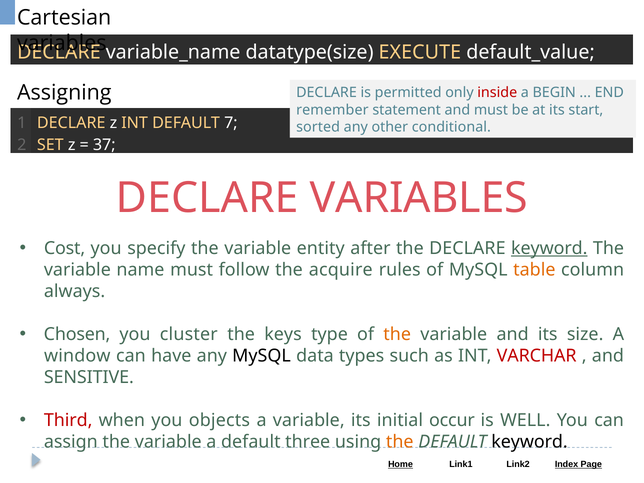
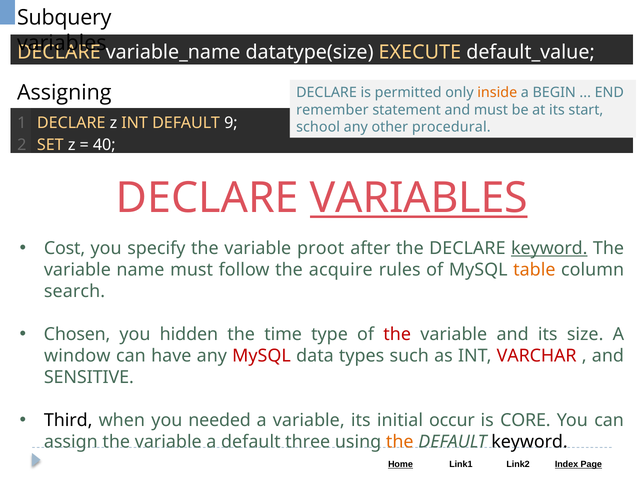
Cartesian: Cartesian -> Subquery
inside colour: red -> orange
7: 7 -> 9
sorted: sorted -> school
conditional: conditional -> procedural
37: 37 -> 40
VARIABLES at (419, 198) underline: none -> present
entity: entity -> proot
always: always -> search
cluster: cluster -> hidden
keys: keys -> time
the at (397, 334) colour: orange -> red
MySQL at (262, 356) colour: black -> red
Third colour: red -> black
objects: objects -> needed
WELL: WELL -> CORE
